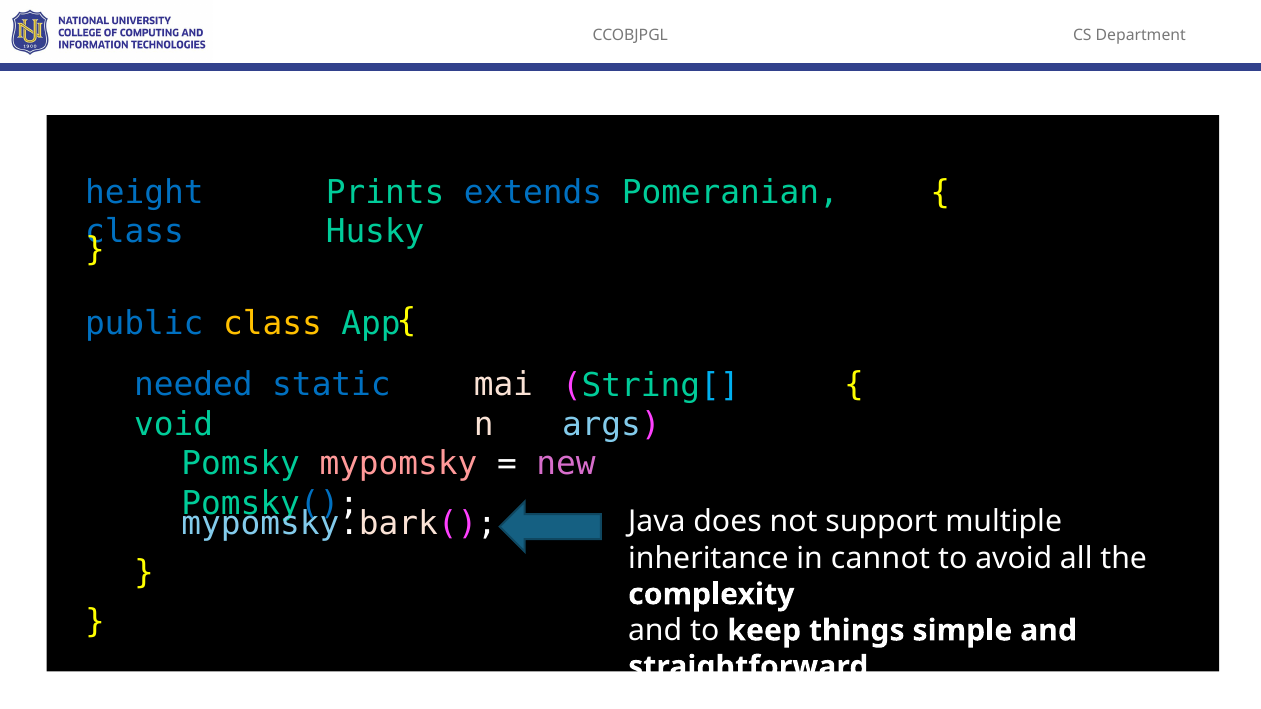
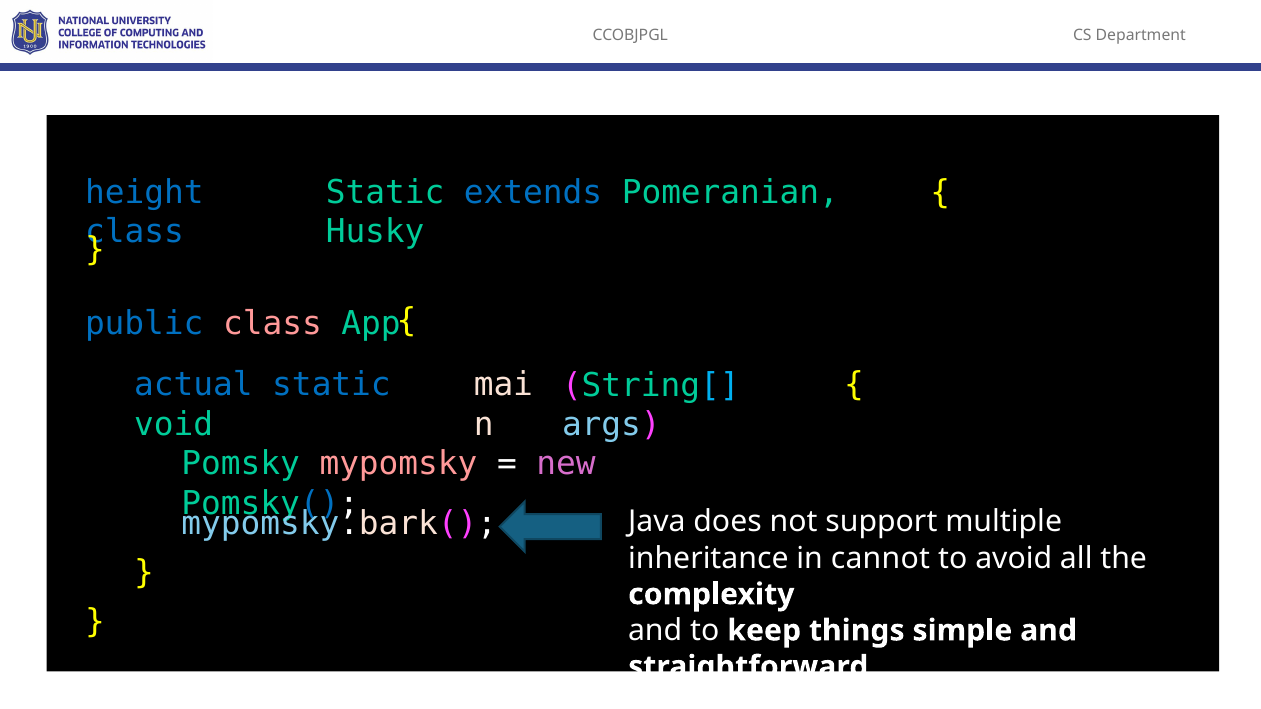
Prints at (385, 193): Prints -> Static
class at (272, 323) colour: yellow -> pink
needed: needed -> actual
